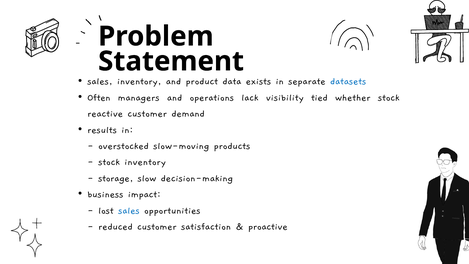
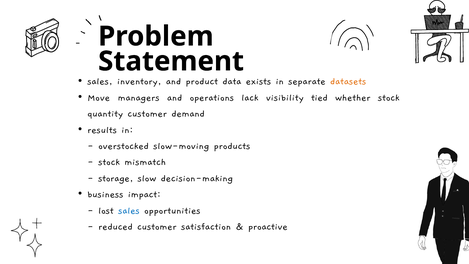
datasets colour: blue -> orange
Often: Often -> Move
reactive: reactive -> quantity
stock inventory: inventory -> mismatch
